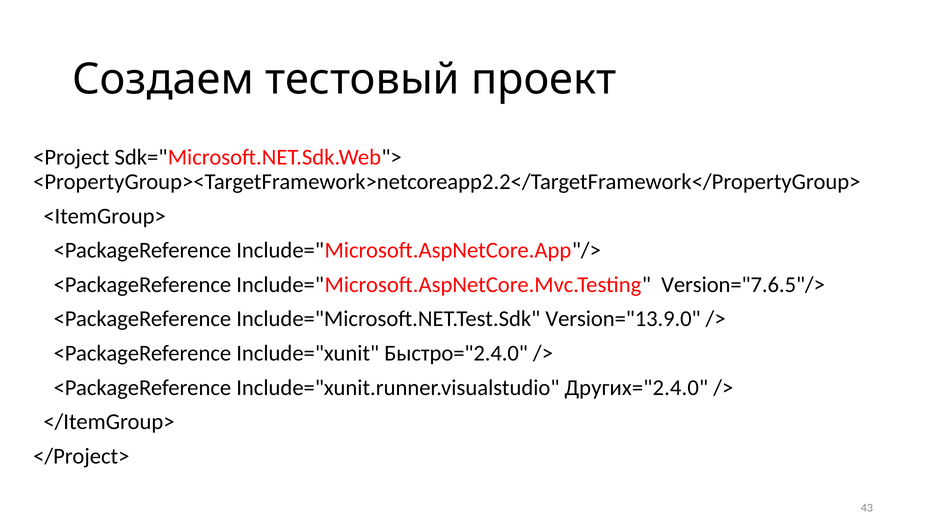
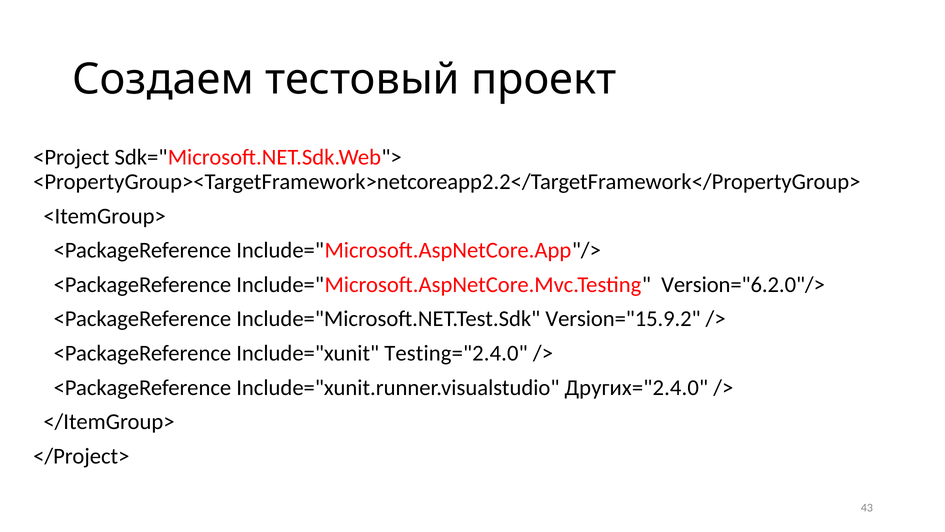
Version="7.6.5"/>: Version="7.6.5"/> -> Version="6.2.0"/>
Version="13.9.0: Version="13.9.0 -> Version="15.9.2
Быстро="2.4.0: Быстро="2.4.0 -> Testing="2.4.0
